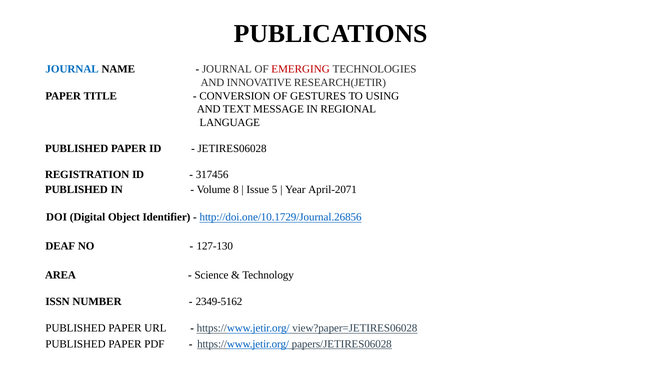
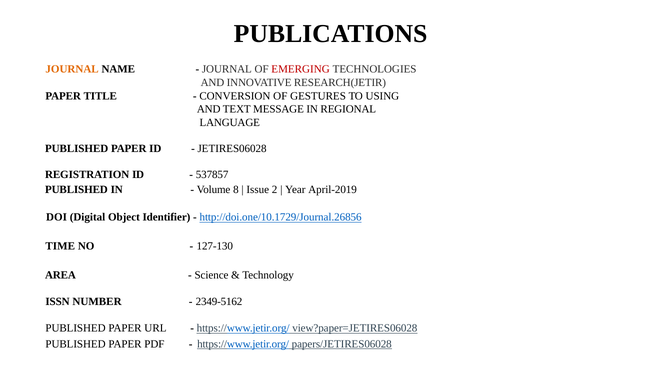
JOURNAL at (72, 69) colour: blue -> orange
317456: 317456 -> 537857
5: 5 -> 2
April-2071: April-2071 -> April-2019
DEAF: DEAF -> TIME
